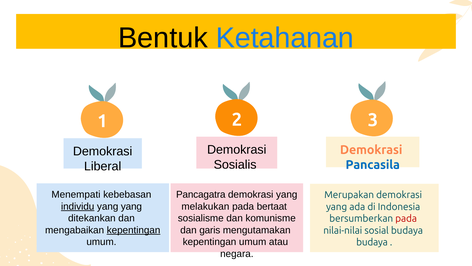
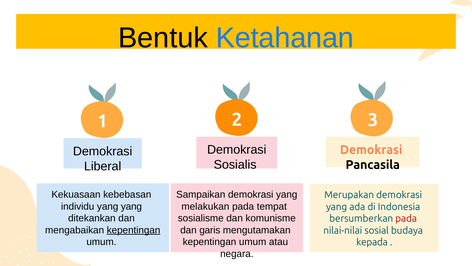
Pancasila colour: blue -> black
Menempati: Menempati -> Kekuasaan
Pancagatra: Pancagatra -> Sampaikan
individu underline: present -> none
bertaat: bertaat -> tempat
budaya at (372, 242): budaya -> kepada
